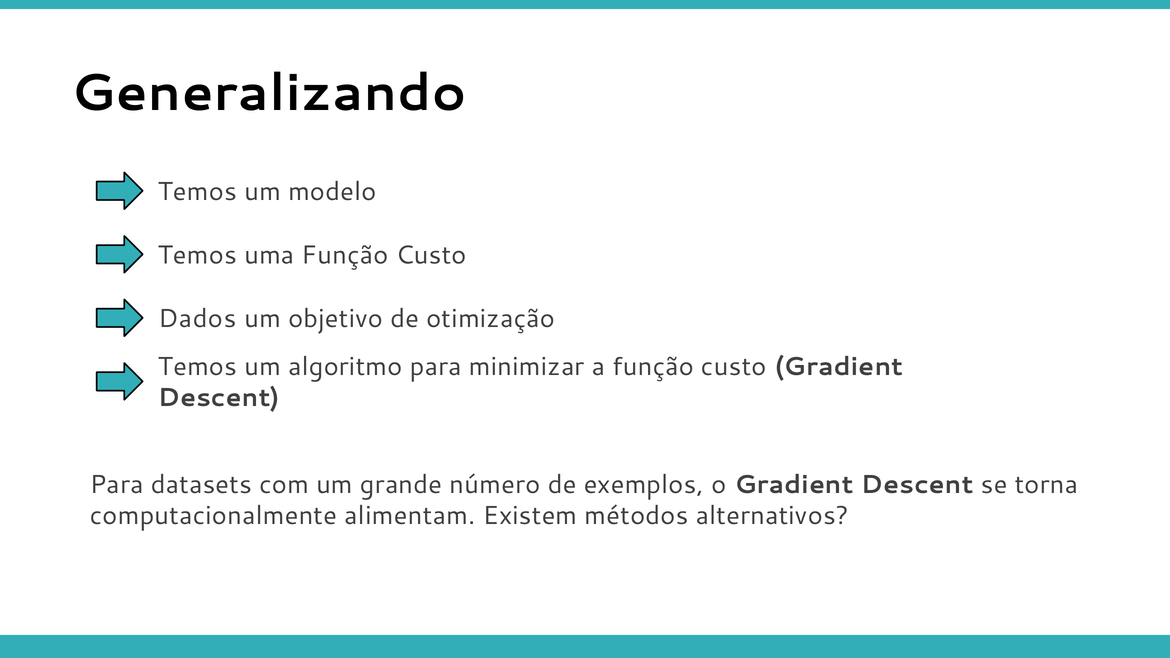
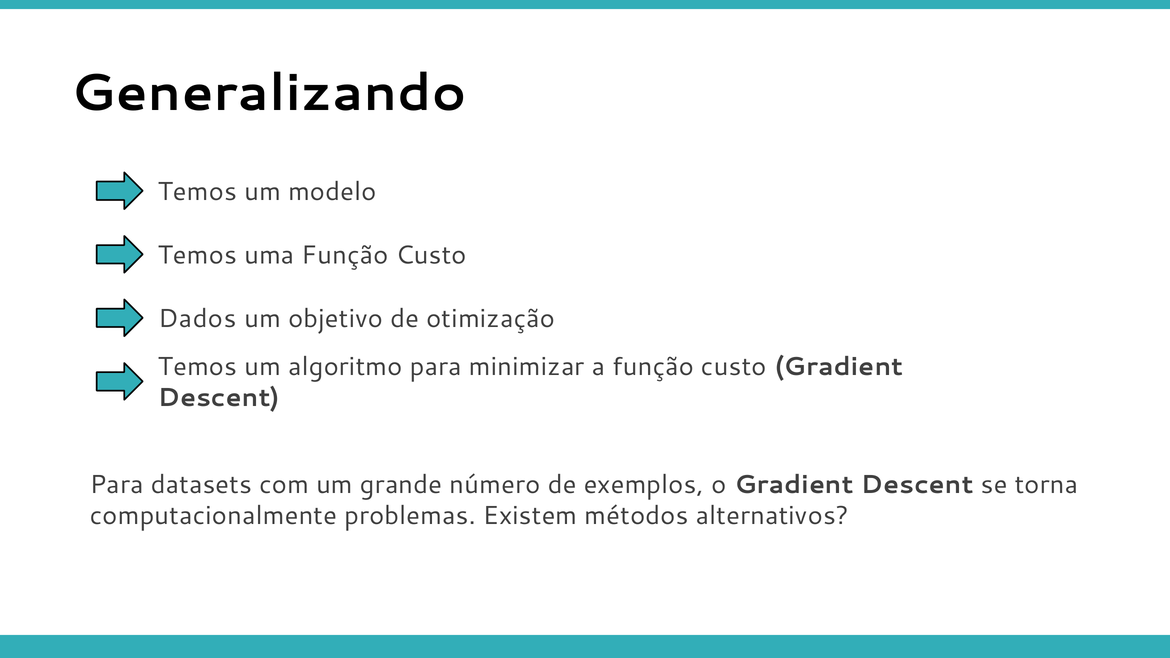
alimentam: alimentam -> problemas
